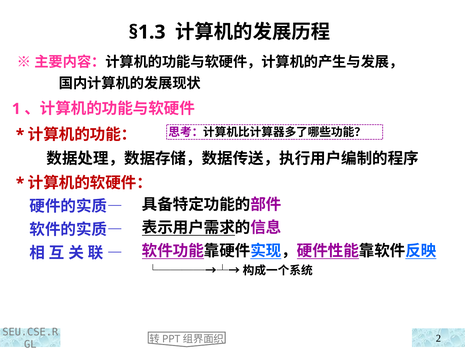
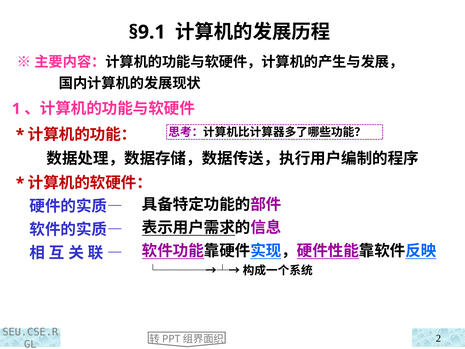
§1.3: §1.3 -> §9.1
